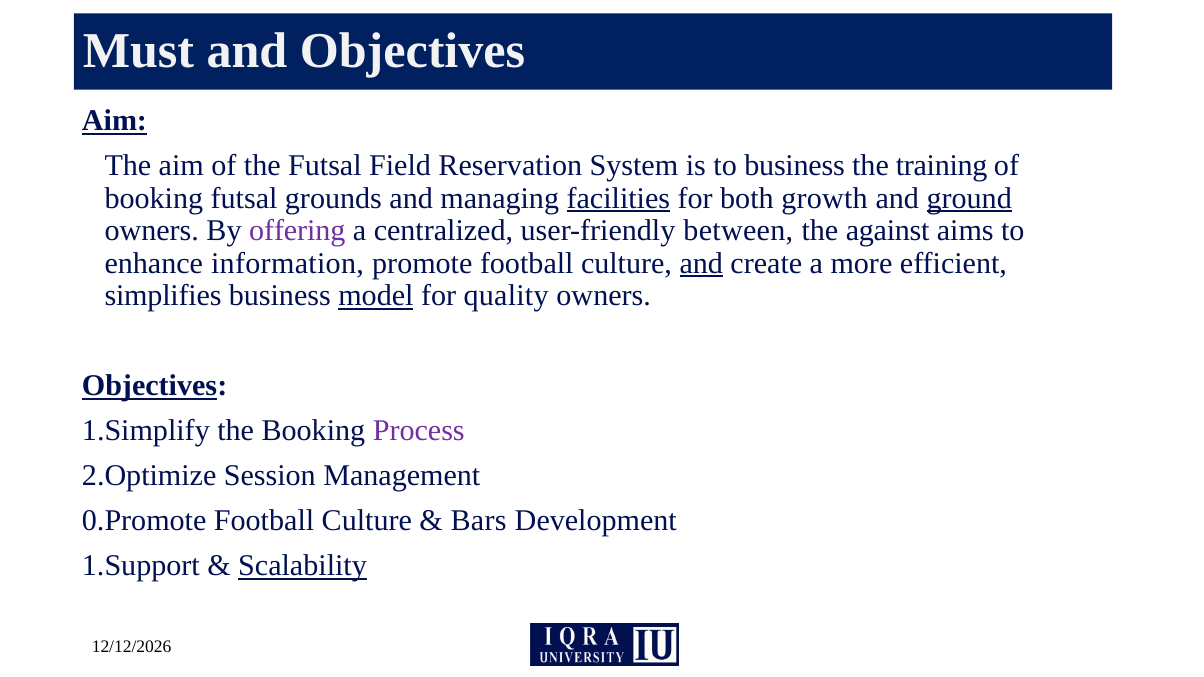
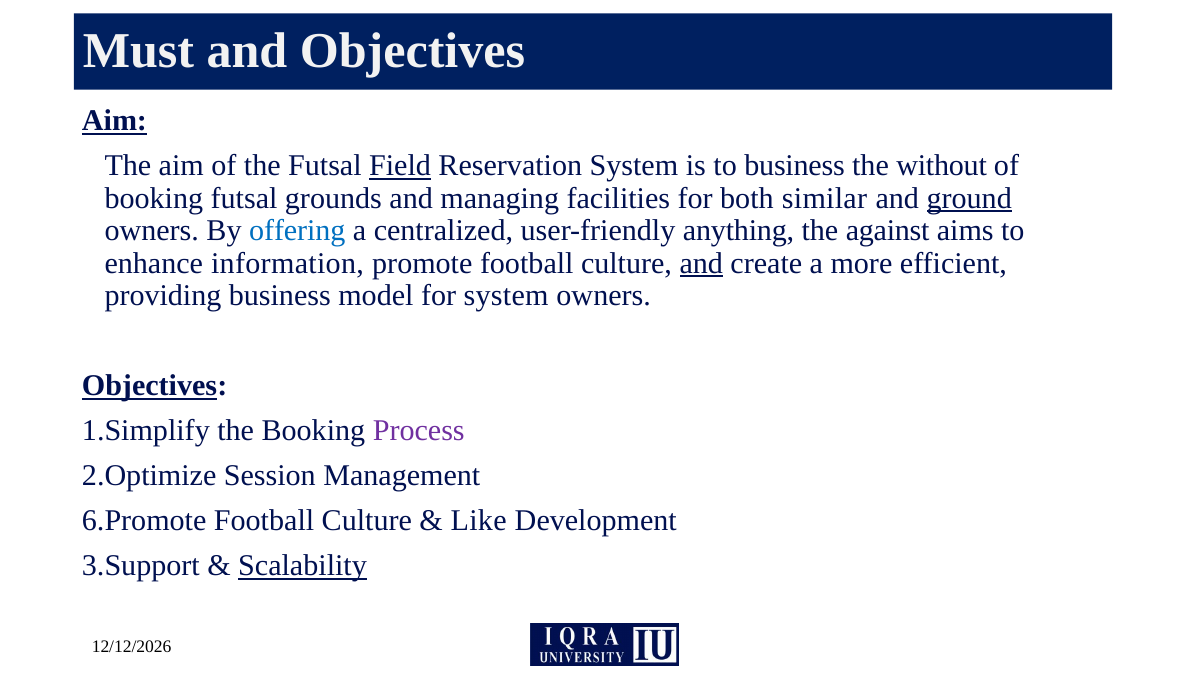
Field underline: none -> present
training: training -> without
facilities underline: present -> none
growth: growth -> similar
offering colour: purple -> blue
between: between -> anything
simplifies: simplifies -> providing
model underline: present -> none
for quality: quality -> system
0.Promote: 0.Promote -> 6.Promote
Bars: Bars -> Like
1.Support: 1.Support -> 3.Support
